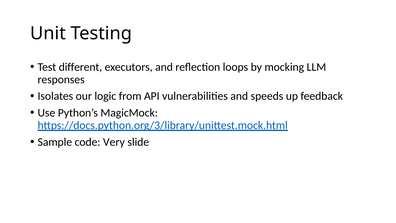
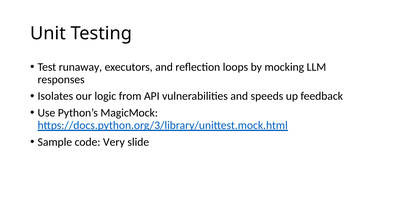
different: different -> runaway
